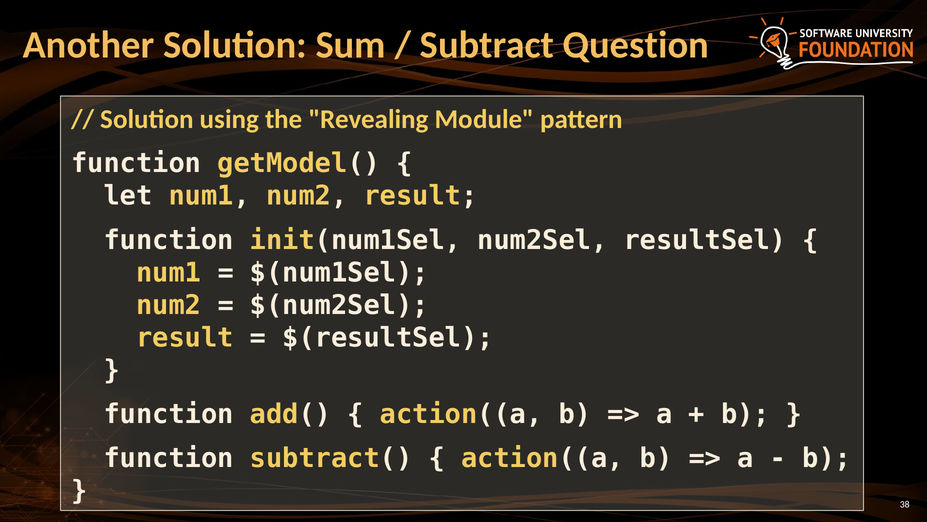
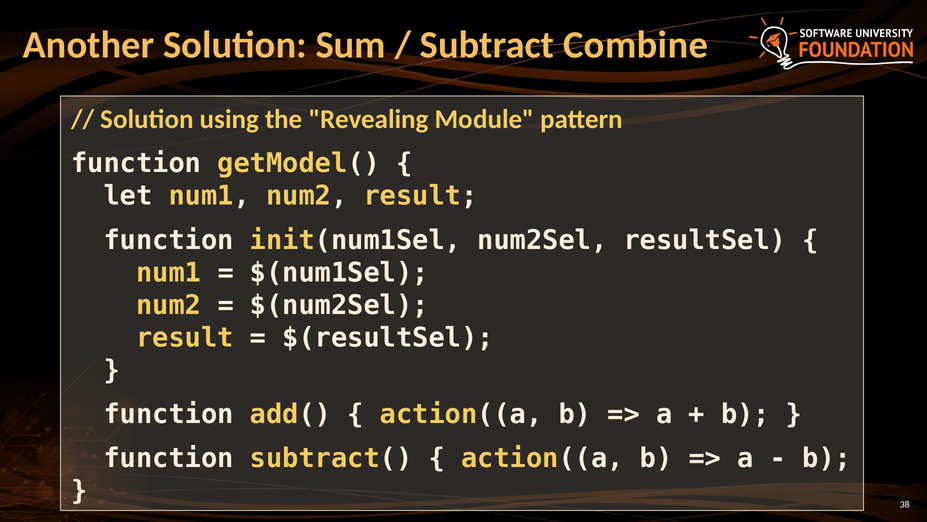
Question: Question -> Combine
